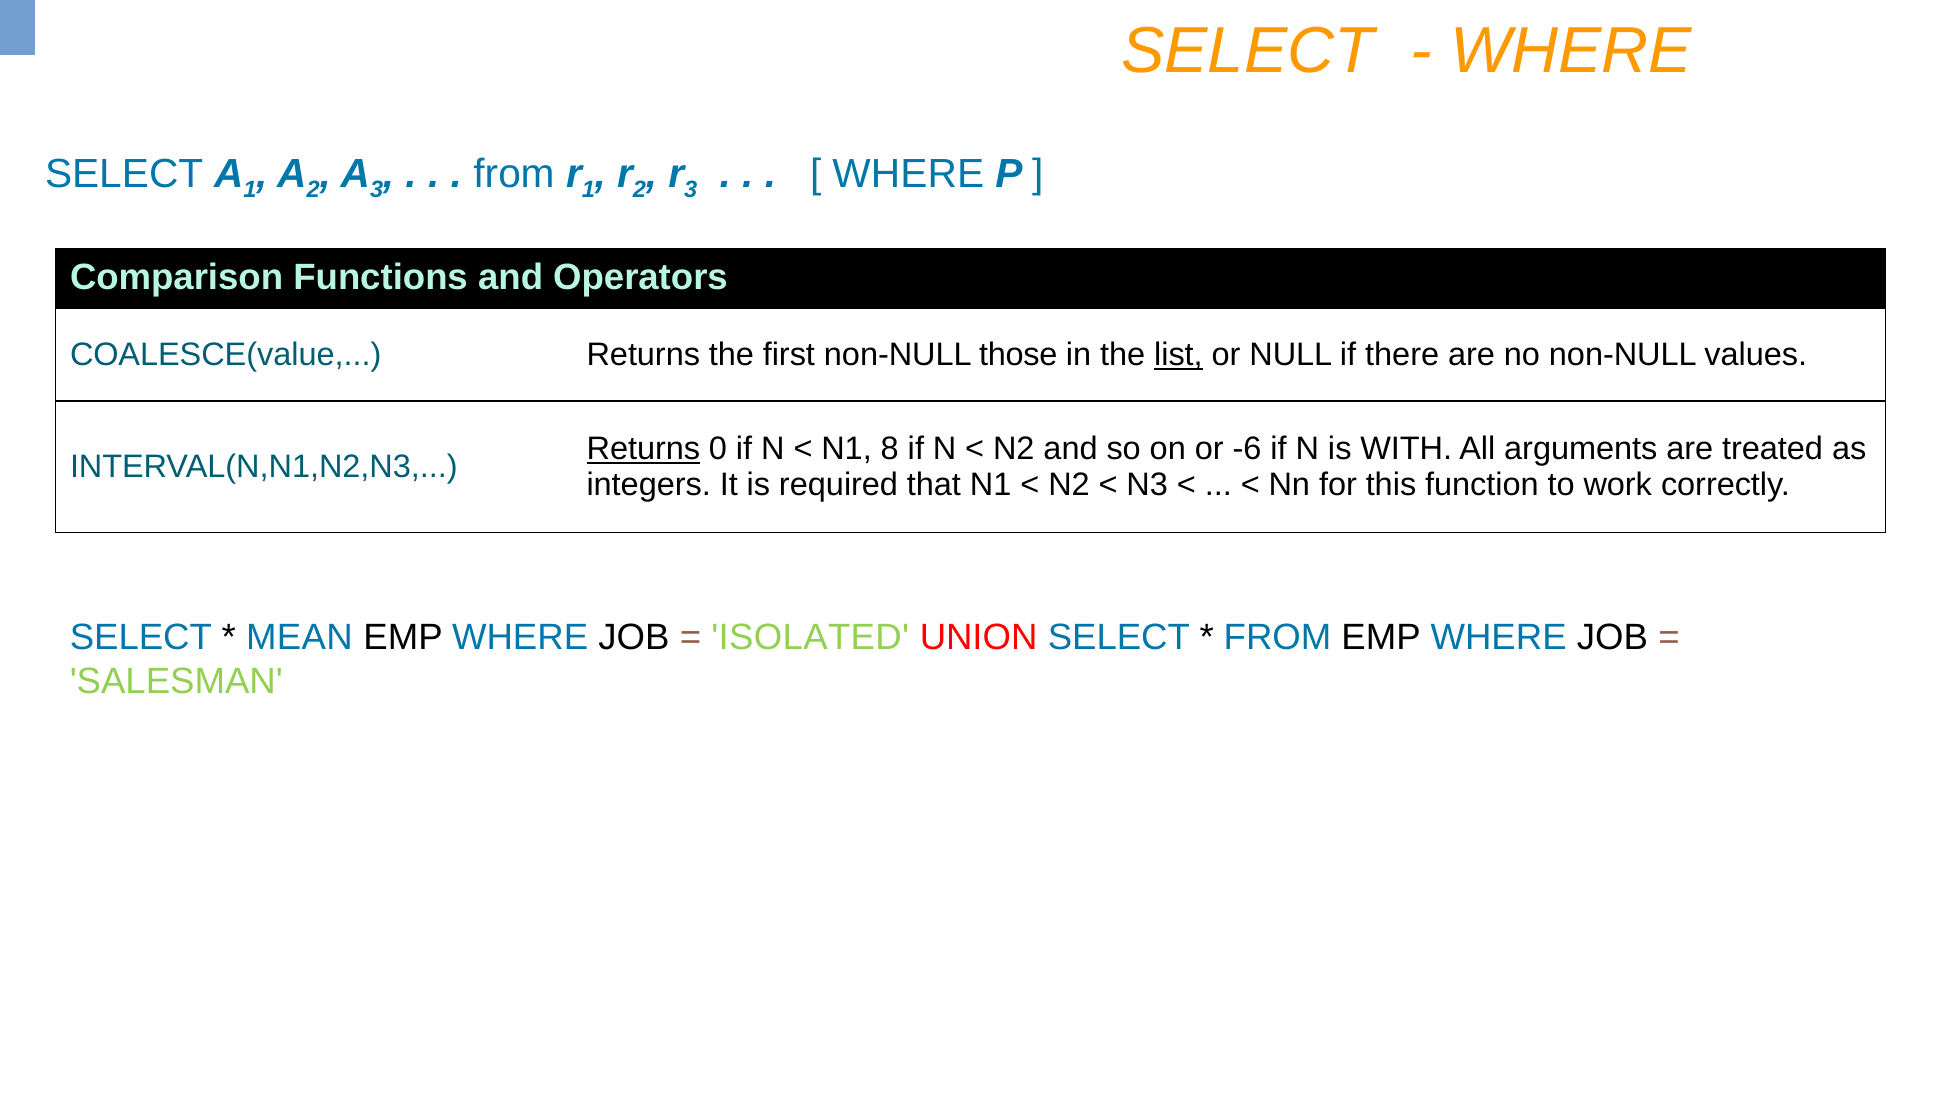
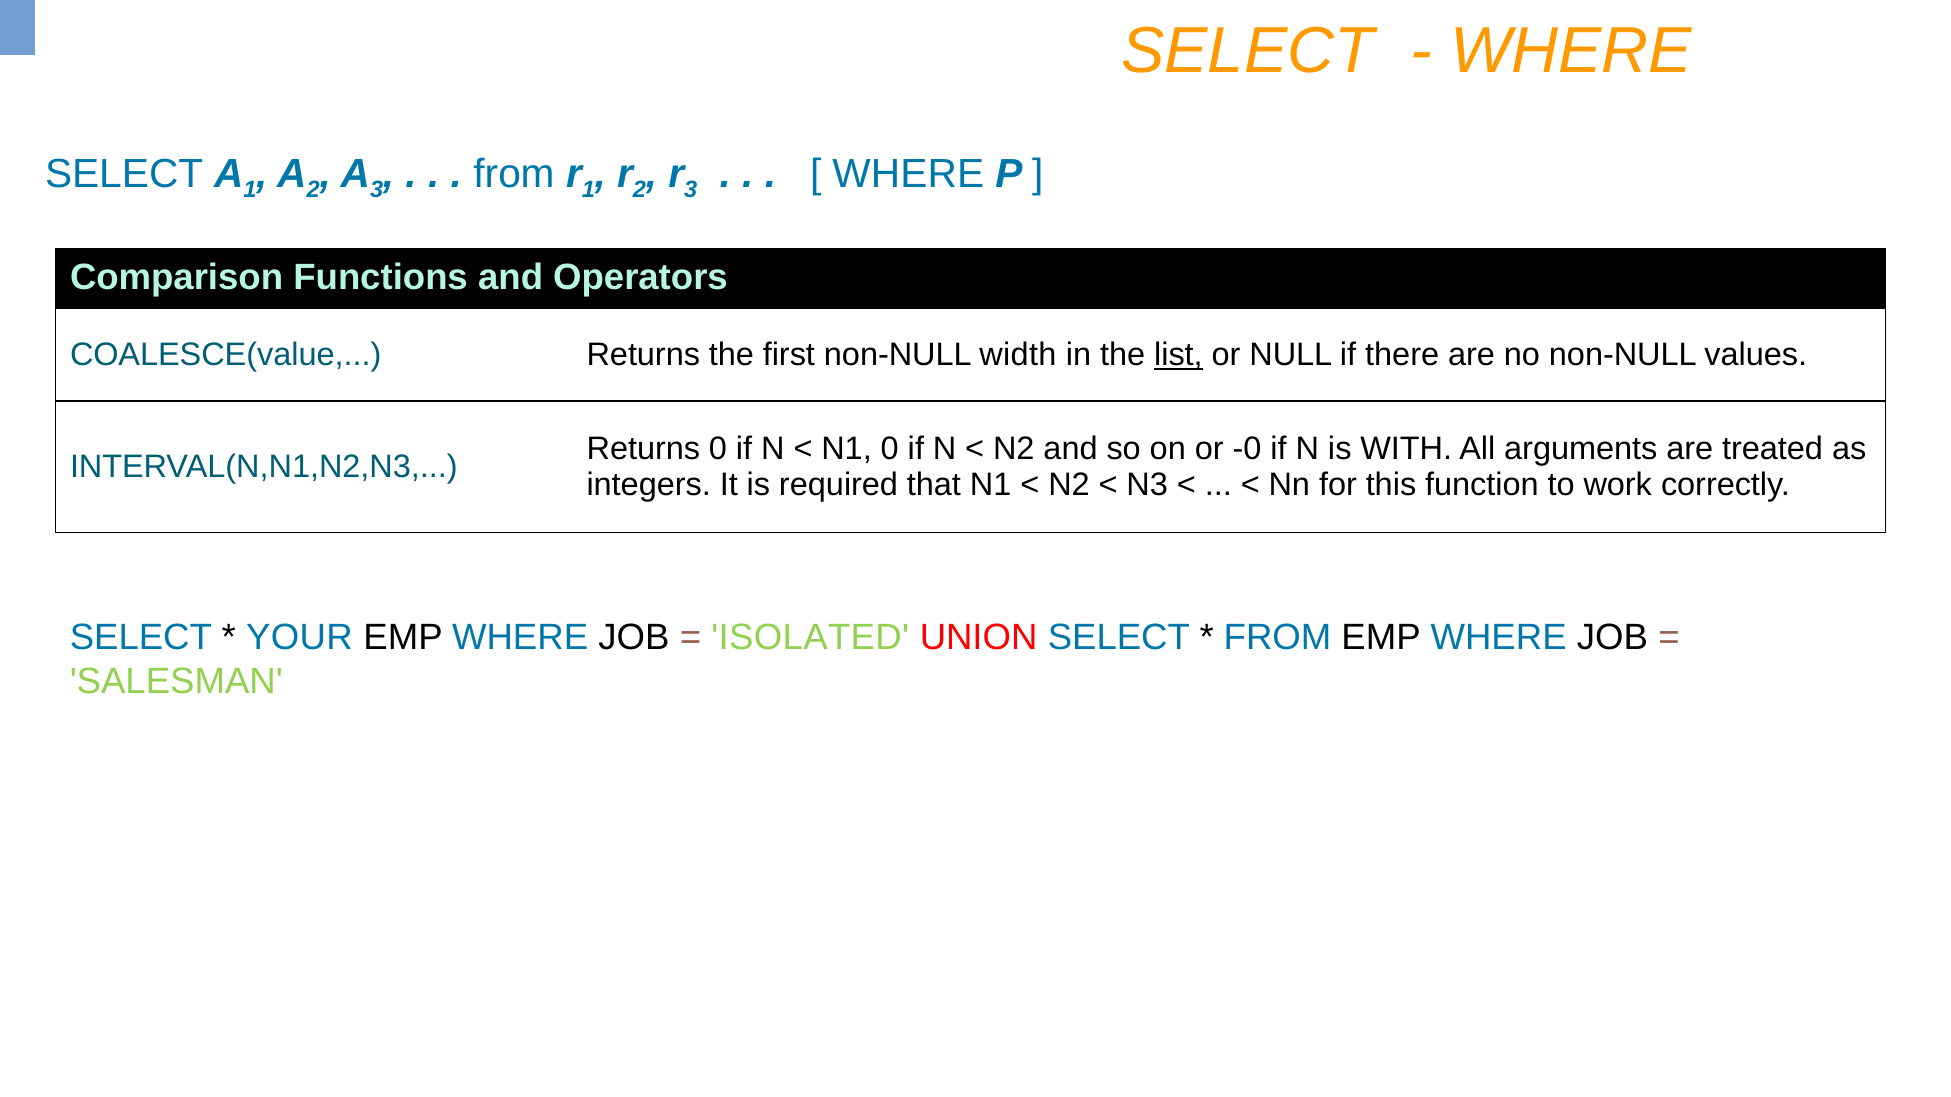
those: those -> width
Returns at (643, 449) underline: present -> none
N1 8: 8 -> 0
-6: -6 -> -0
MEAN: MEAN -> YOUR
